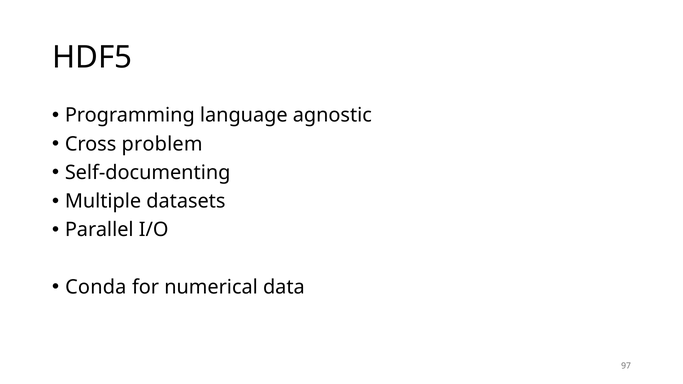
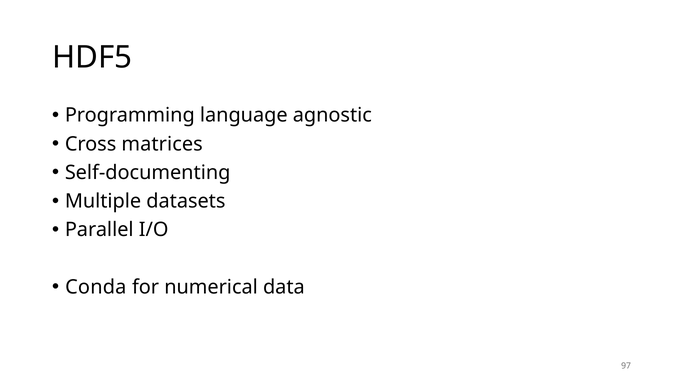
problem: problem -> matrices
